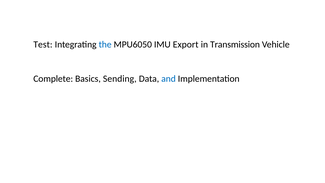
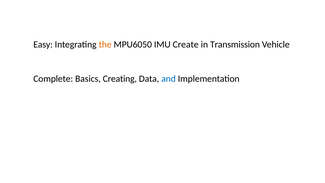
Test: Test -> Easy
the colour: blue -> orange
Export: Export -> Create
Sending: Sending -> Creating
